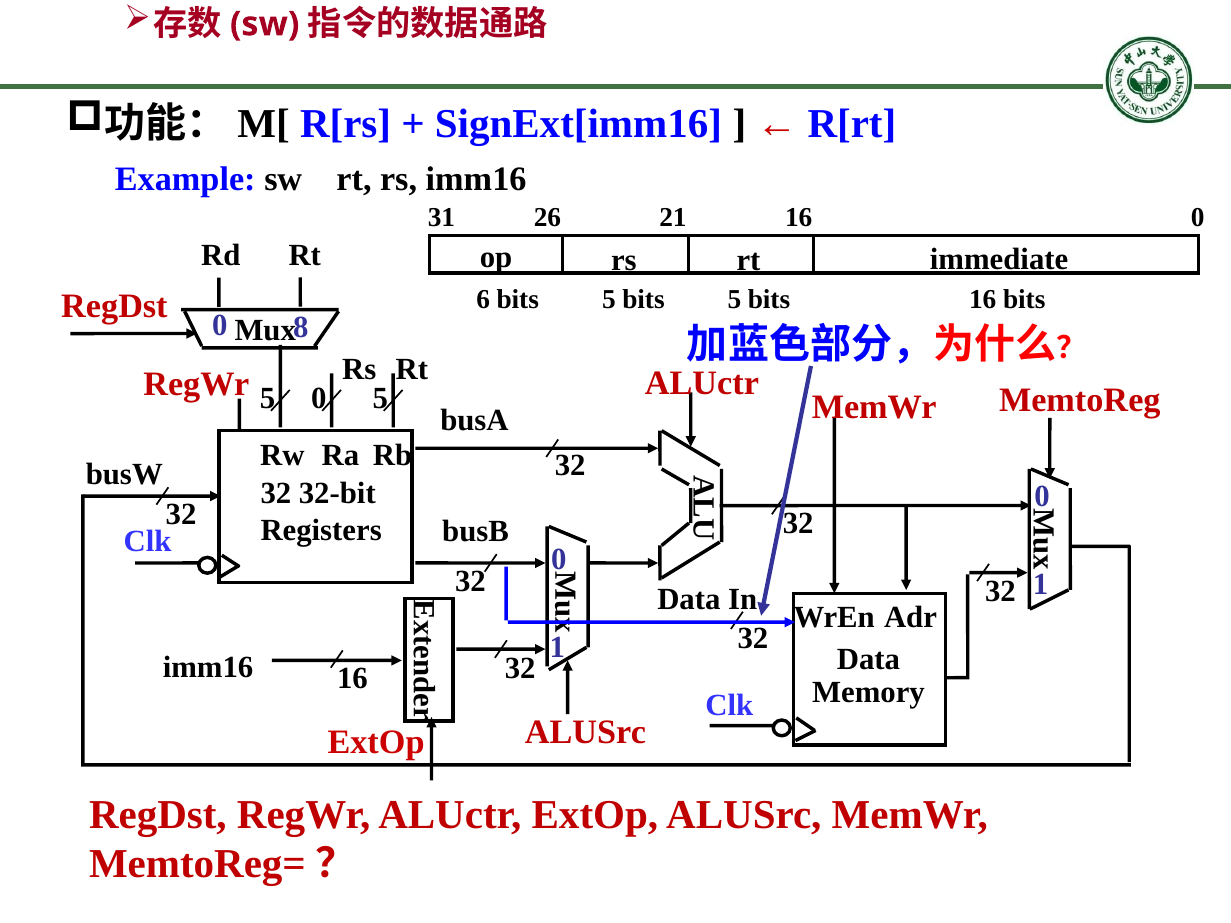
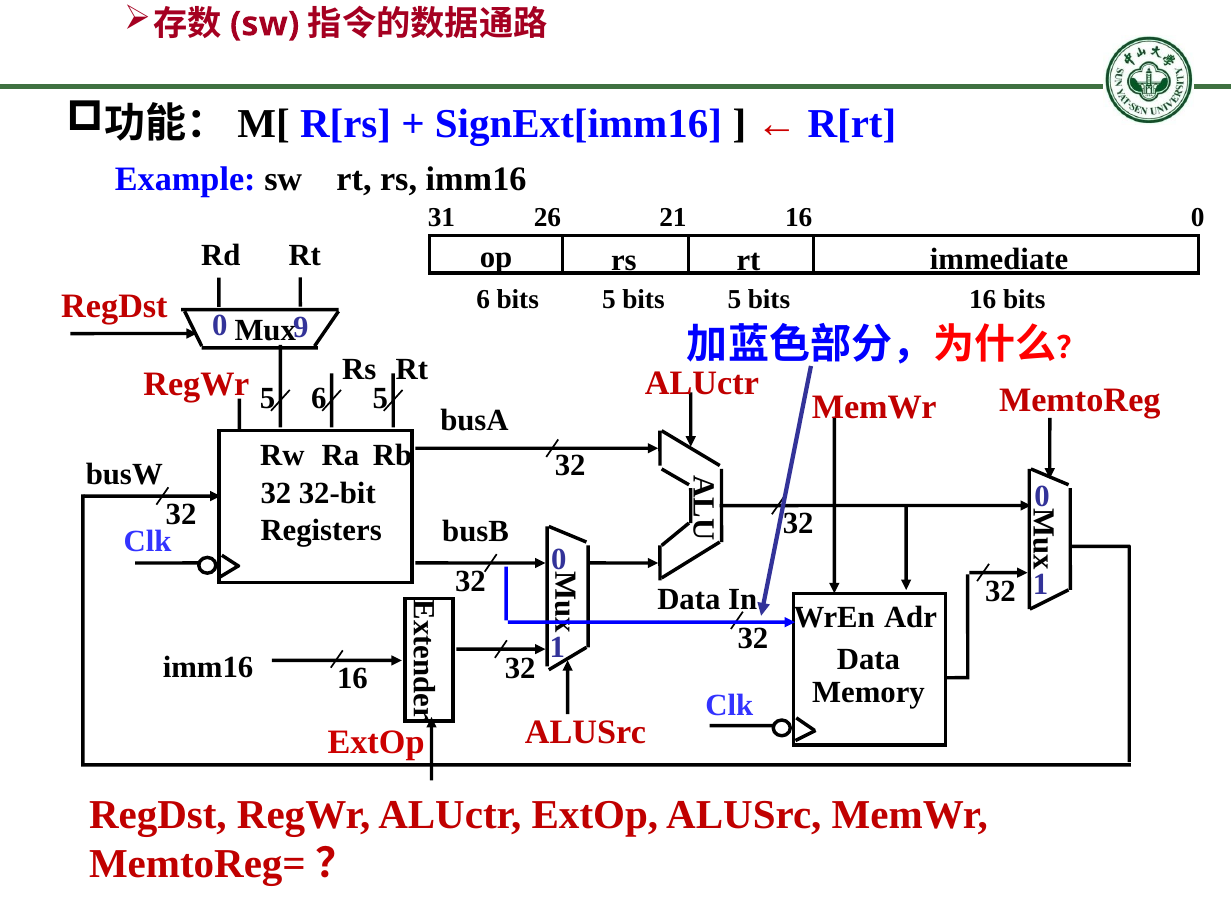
8: 8 -> 9
5 0: 0 -> 6
